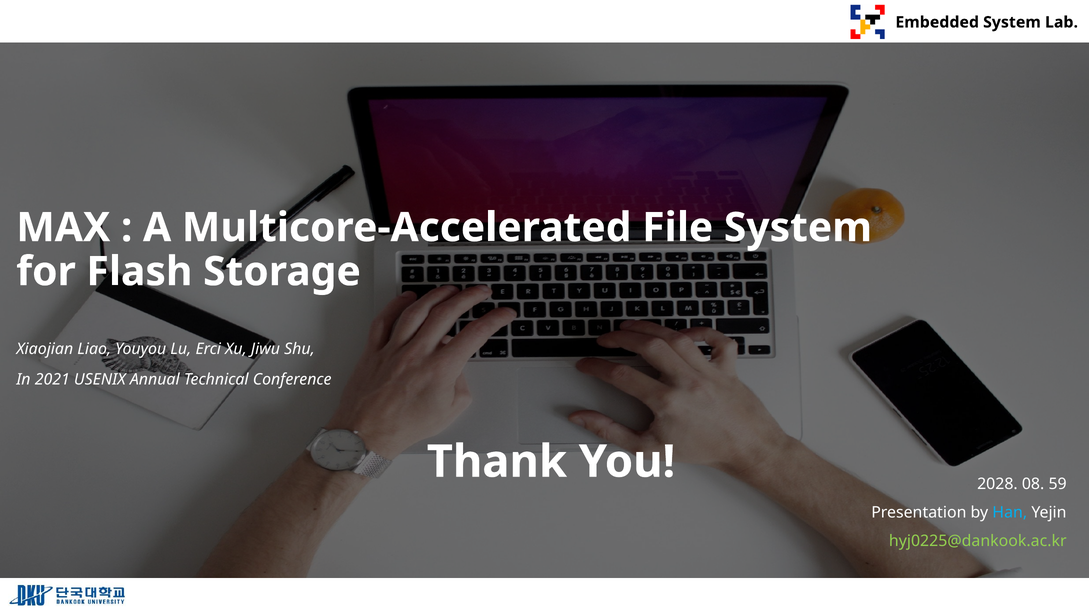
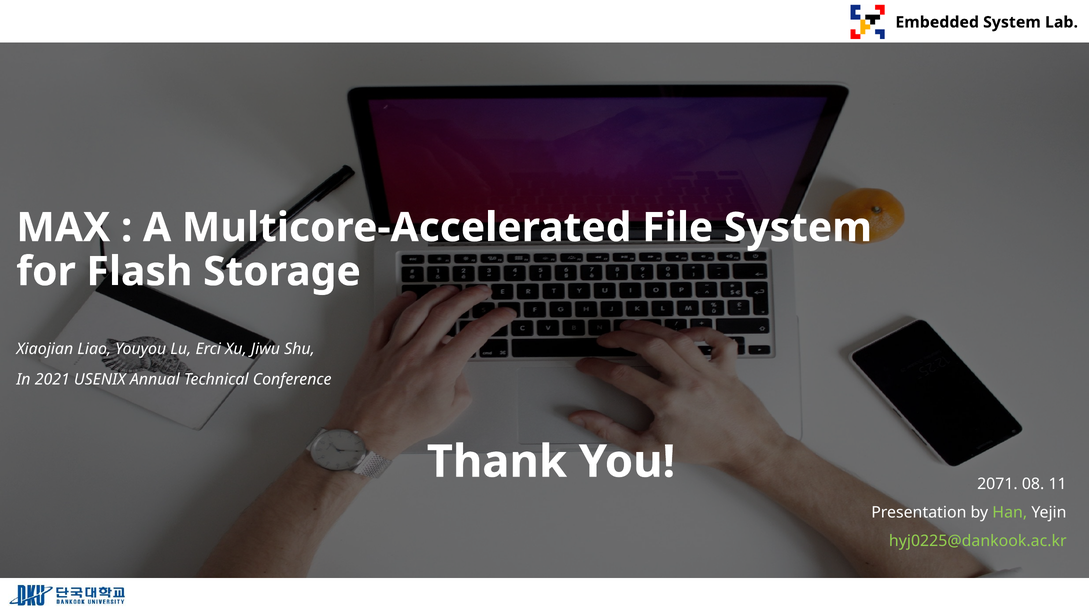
2028: 2028 -> 2071
59: 59 -> 11
Han colour: light blue -> light green
